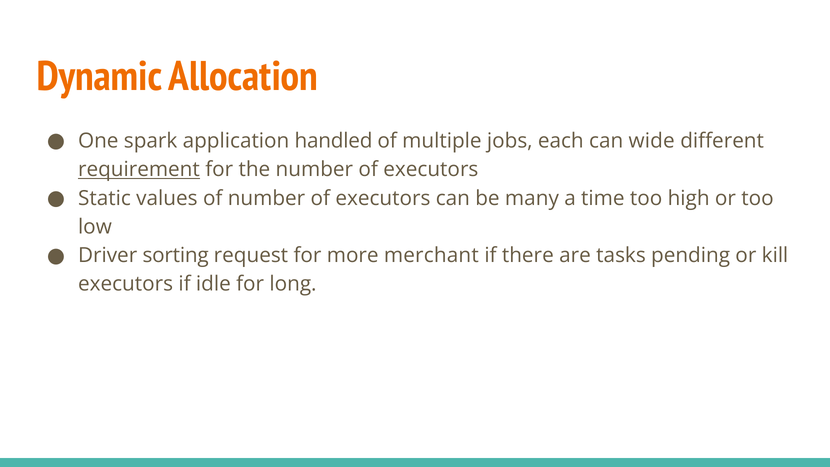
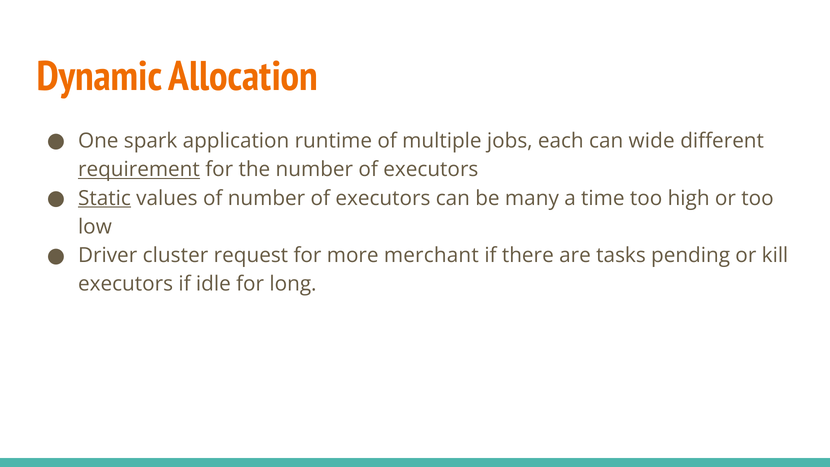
handled: handled -> runtime
Static underline: none -> present
sorting: sorting -> cluster
